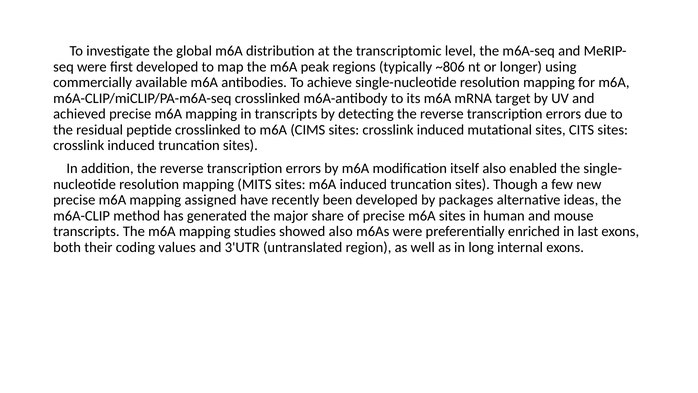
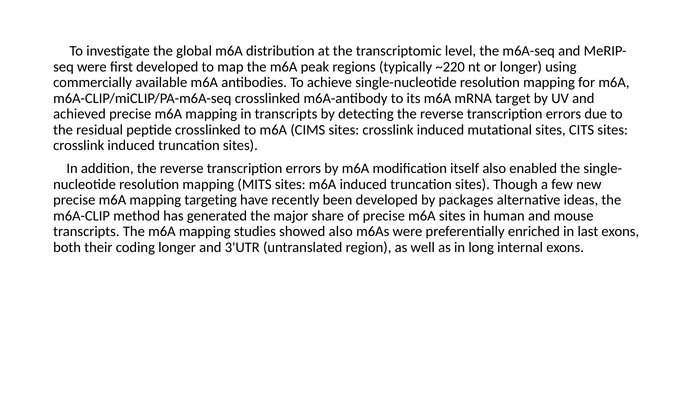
~806: ~806 -> ~220
assigned: assigned -> targeting
coding values: values -> longer
